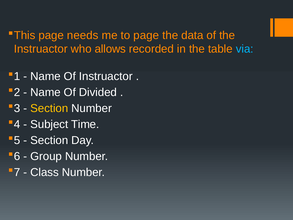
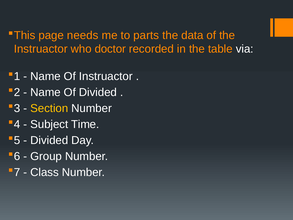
to page: page -> parts
allows: allows -> doctor
via colour: light blue -> white
Section at (49, 140): Section -> Divided
